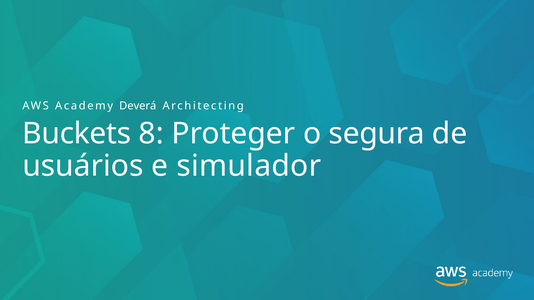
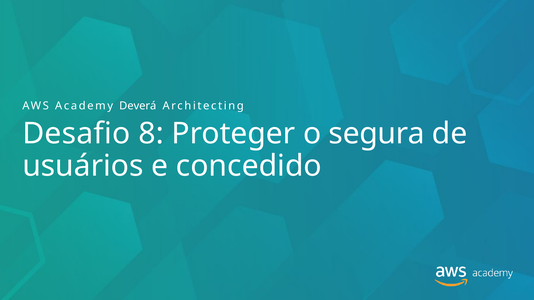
Buckets: Buckets -> Desafio
simulador: simulador -> concedido
